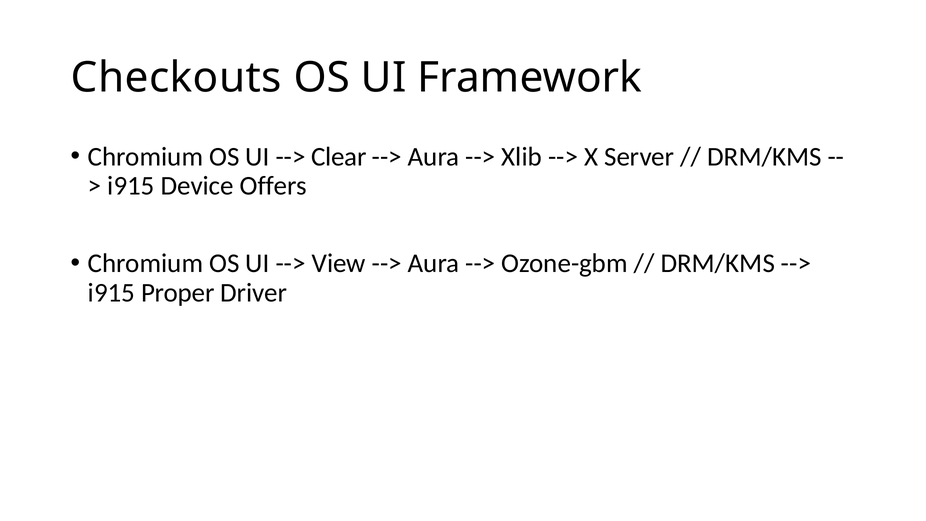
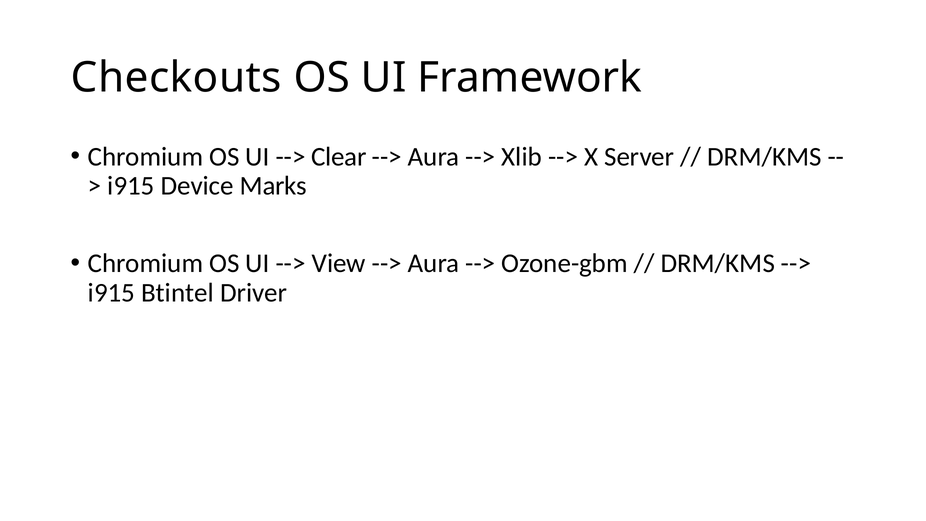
Offers: Offers -> Marks
Proper: Proper -> Btintel
